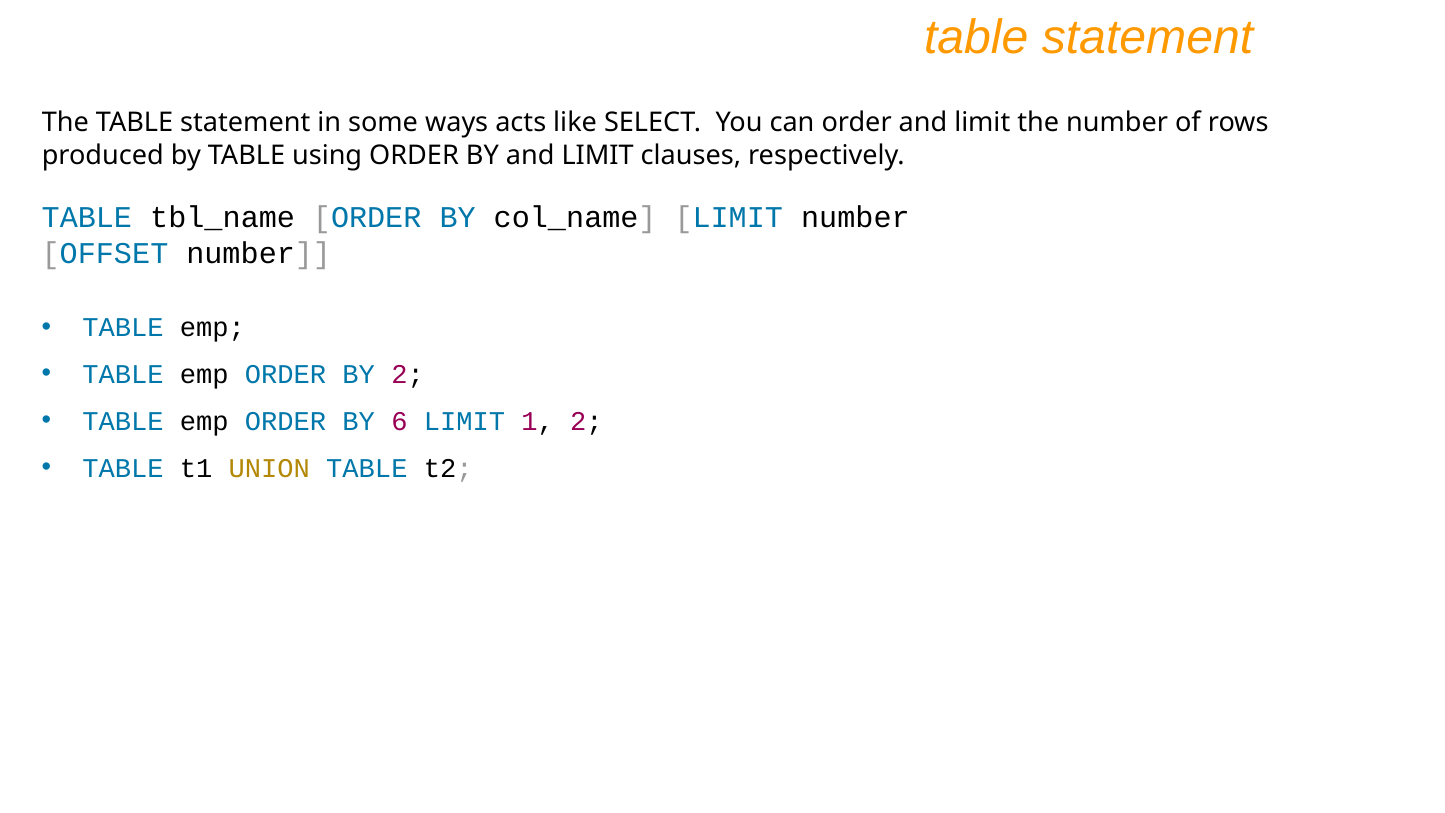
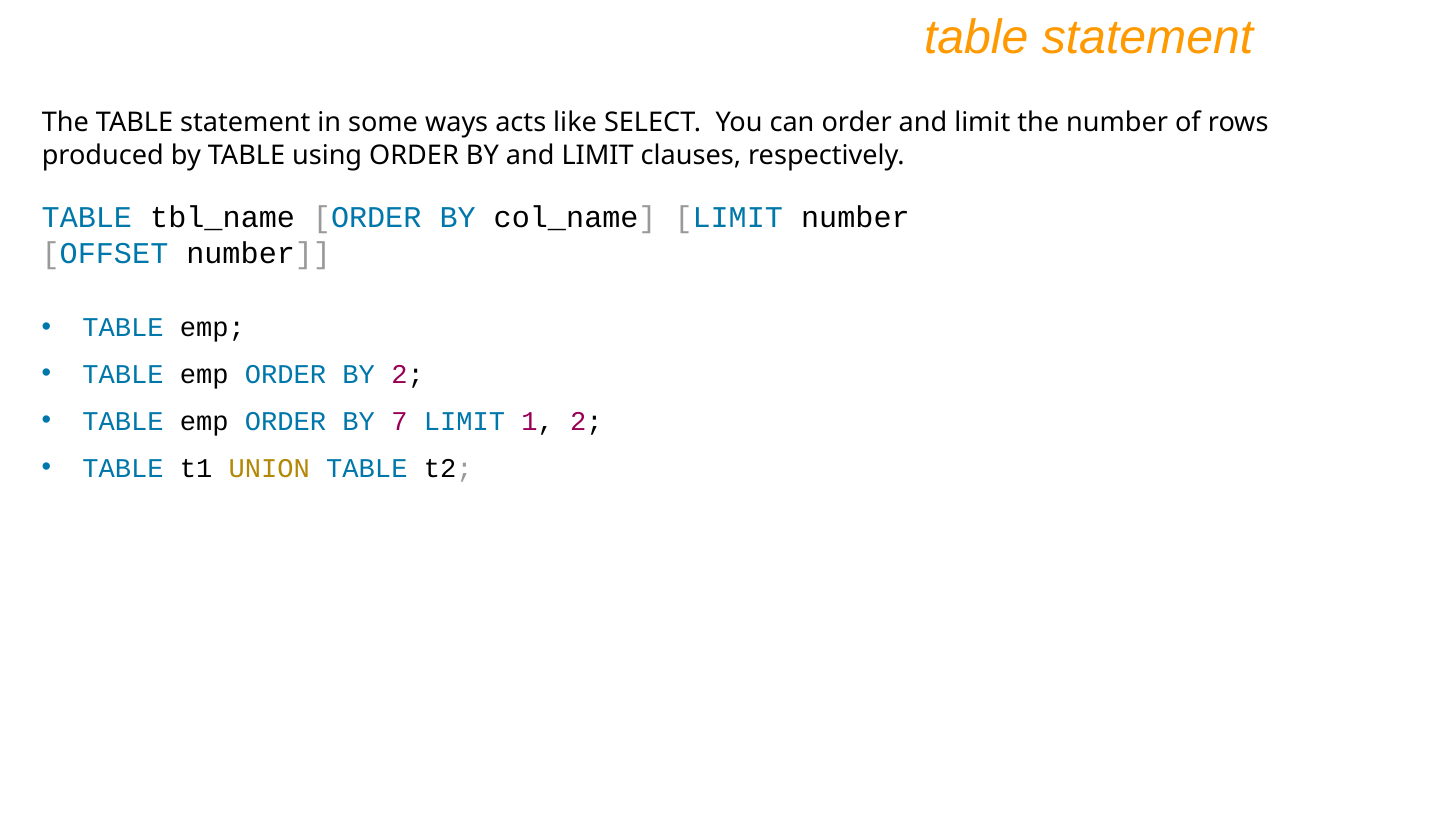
6: 6 -> 7
